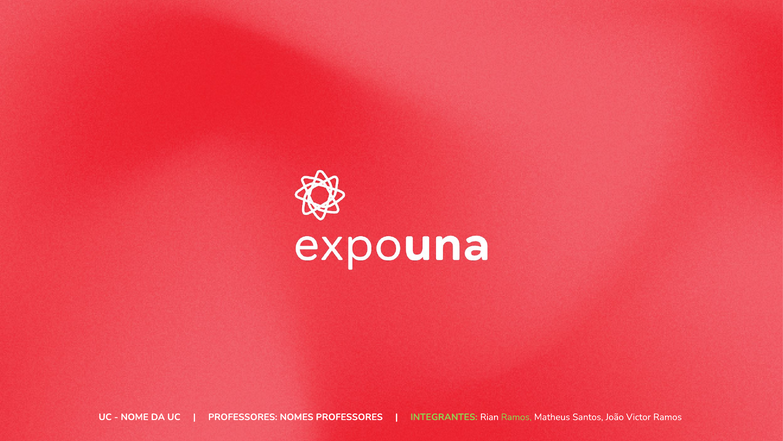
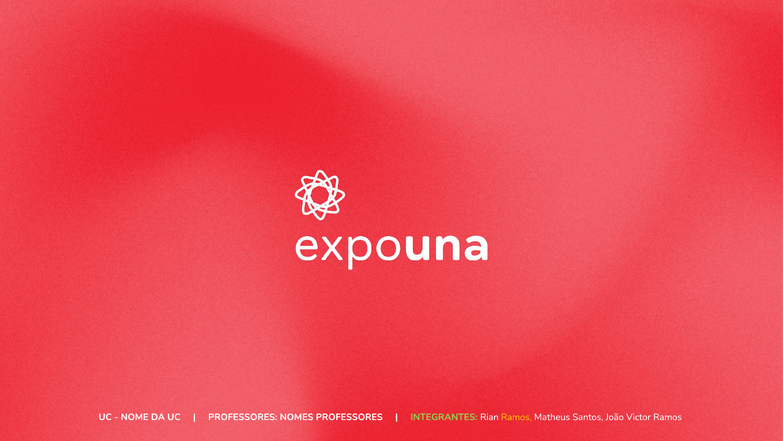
Ramos at (516, 417) colour: light green -> yellow
